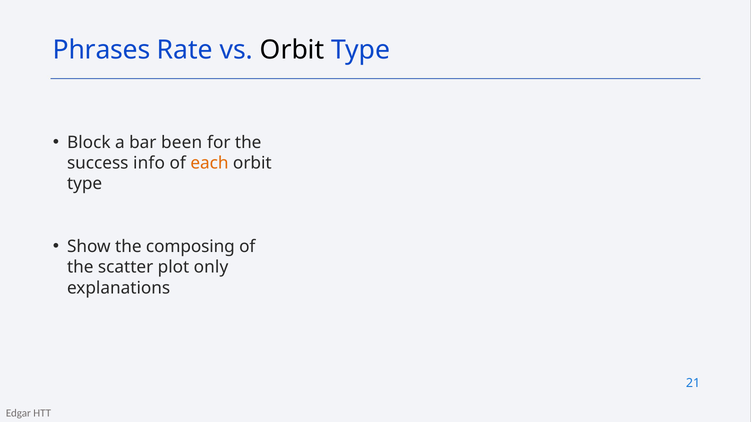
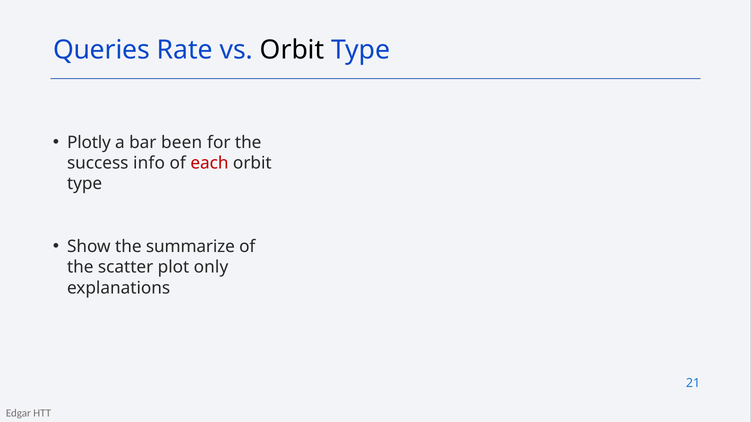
Phrases: Phrases -> Queries
Block: Block -> Plotly
each colour: orange -> red
composing: composing -> summarize
